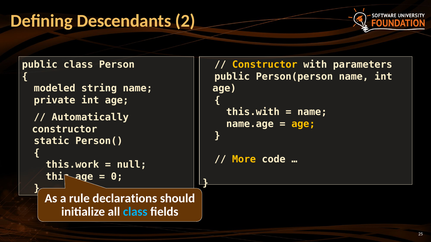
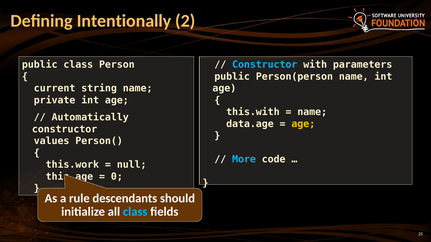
Descendants: Descendants -> Intentionally
Constructor at (265, 65) colour: yellow -> light blue
modeled: modeled -> current
name.age: name.age -> data.age
static: static -> values
More colour: yellow -> light blue
declarations: declarations -> descendants
